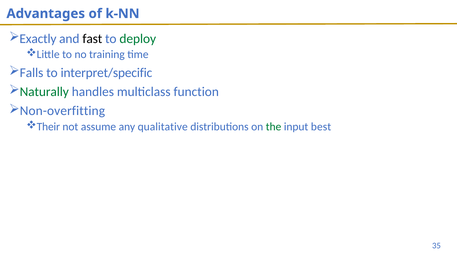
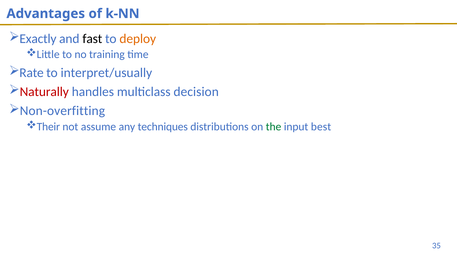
deploy colour: green -> orange
Falls: Falls -> Rate
interpret/specific: interpret/specific -> interpret/usually
Naturally colour: green -> red
function: function -> decision
qualitative: qualitative -> techniques
